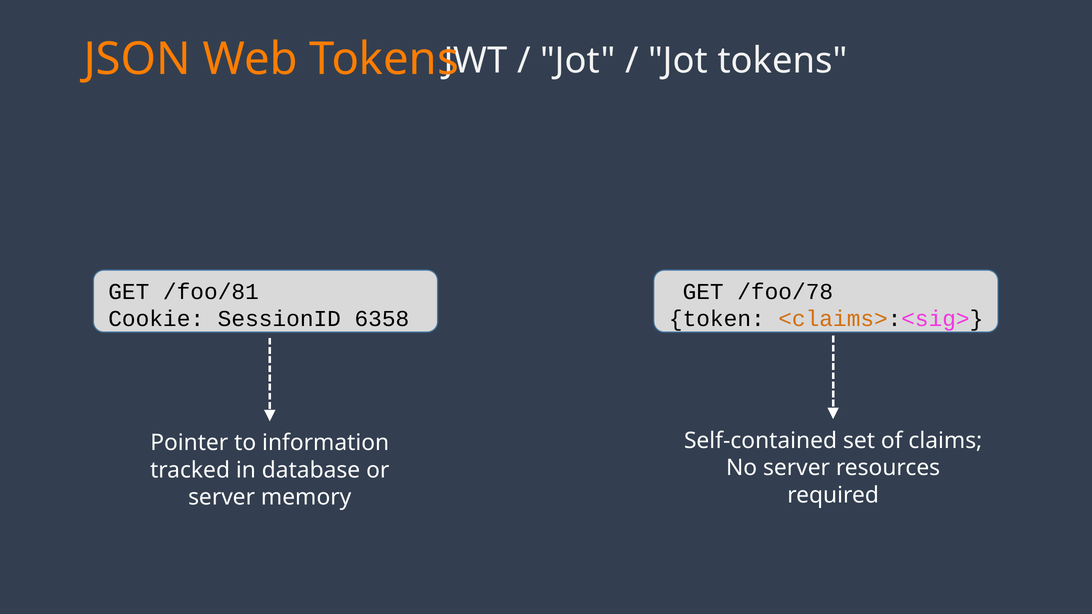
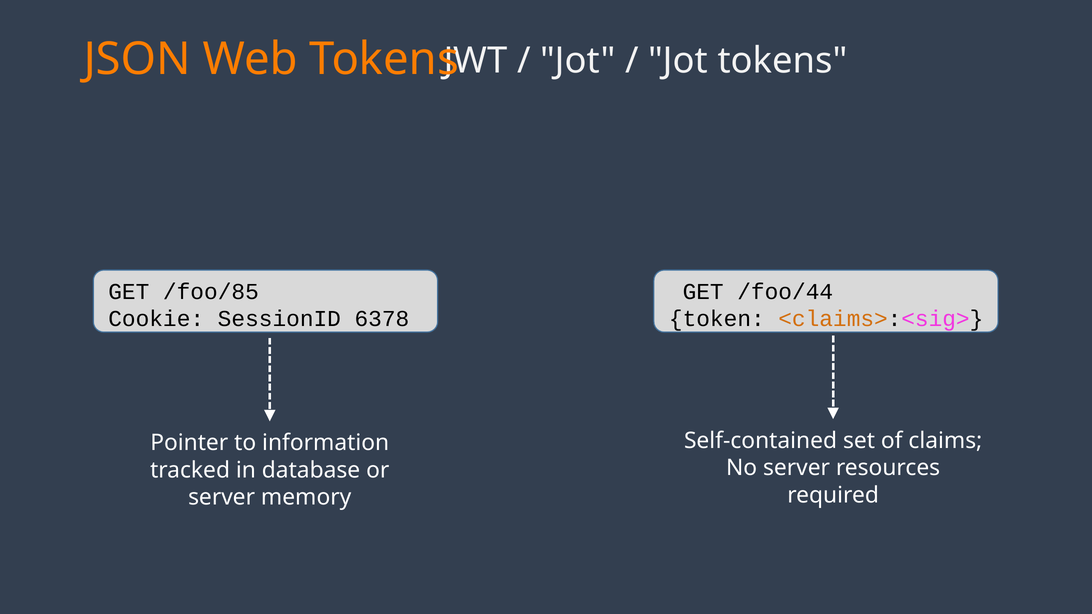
/foo/81: /foo/81 -> /foo/85
/foo/78: /foo/78 -> /foo/44
6358: 6358 -> 6378
